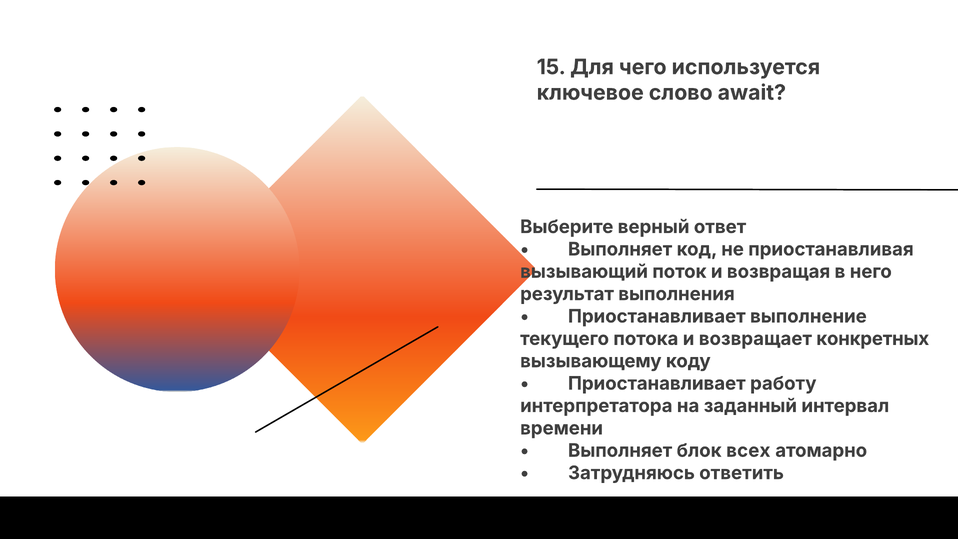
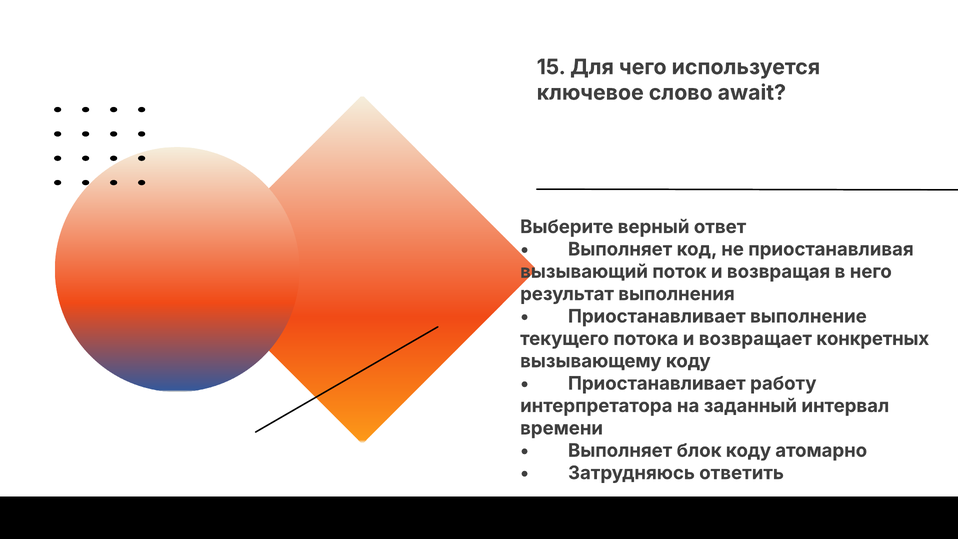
блок всех: всех -> коду
